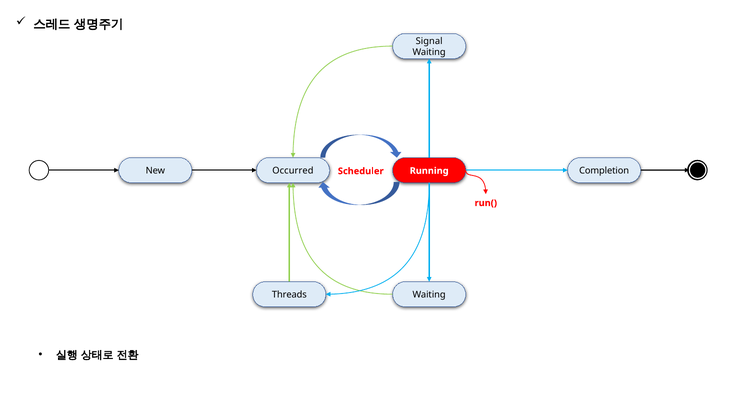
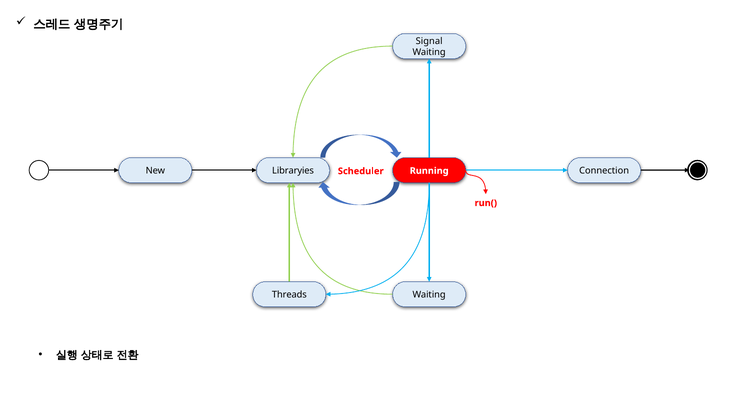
Occurred: Occurred -> Libraryies
Completion: Completion -> Connection
